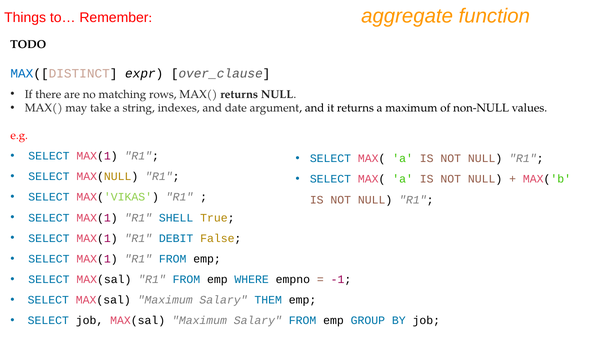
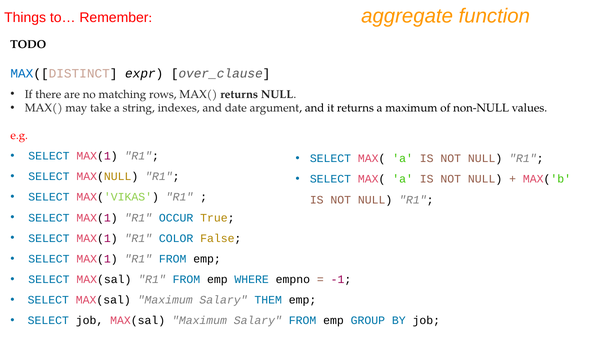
SHELL: SHELL -> OCCUR
DEBIT: DEBIT -> COLOR
